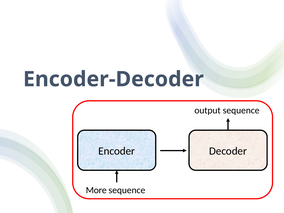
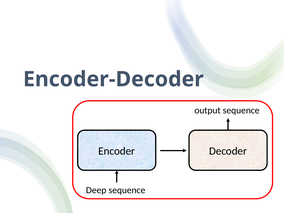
More: More -> Deep
